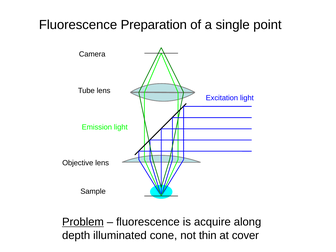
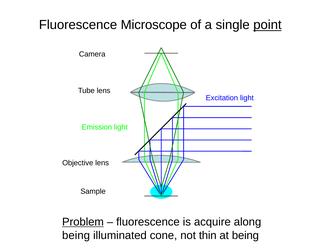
Preparation: Preparation -> Microscope
point underline: none -> present
depth at (76, 235): depth -> being
at cover: cover -> being
